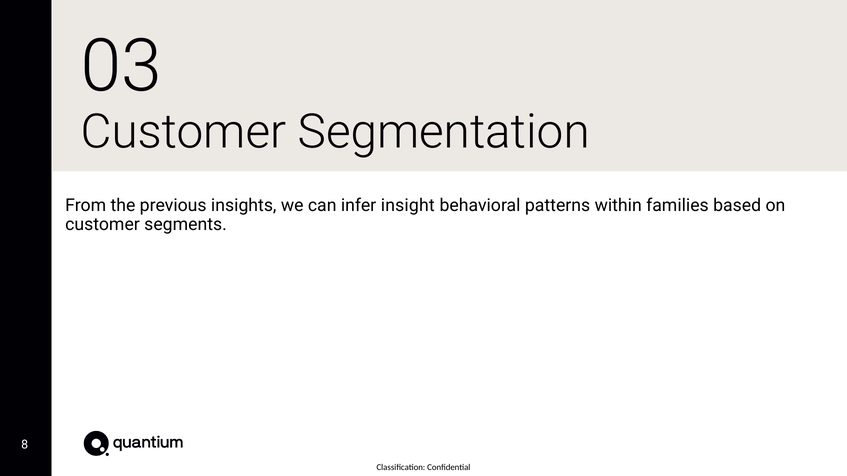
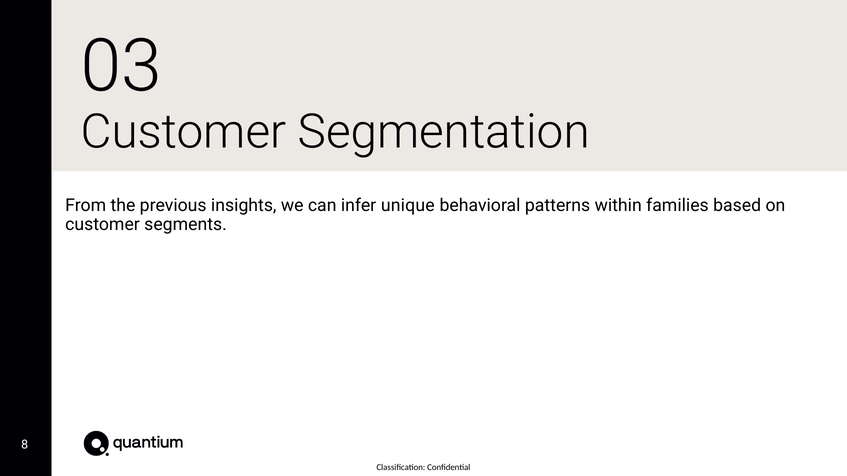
insight: insight -> unique
